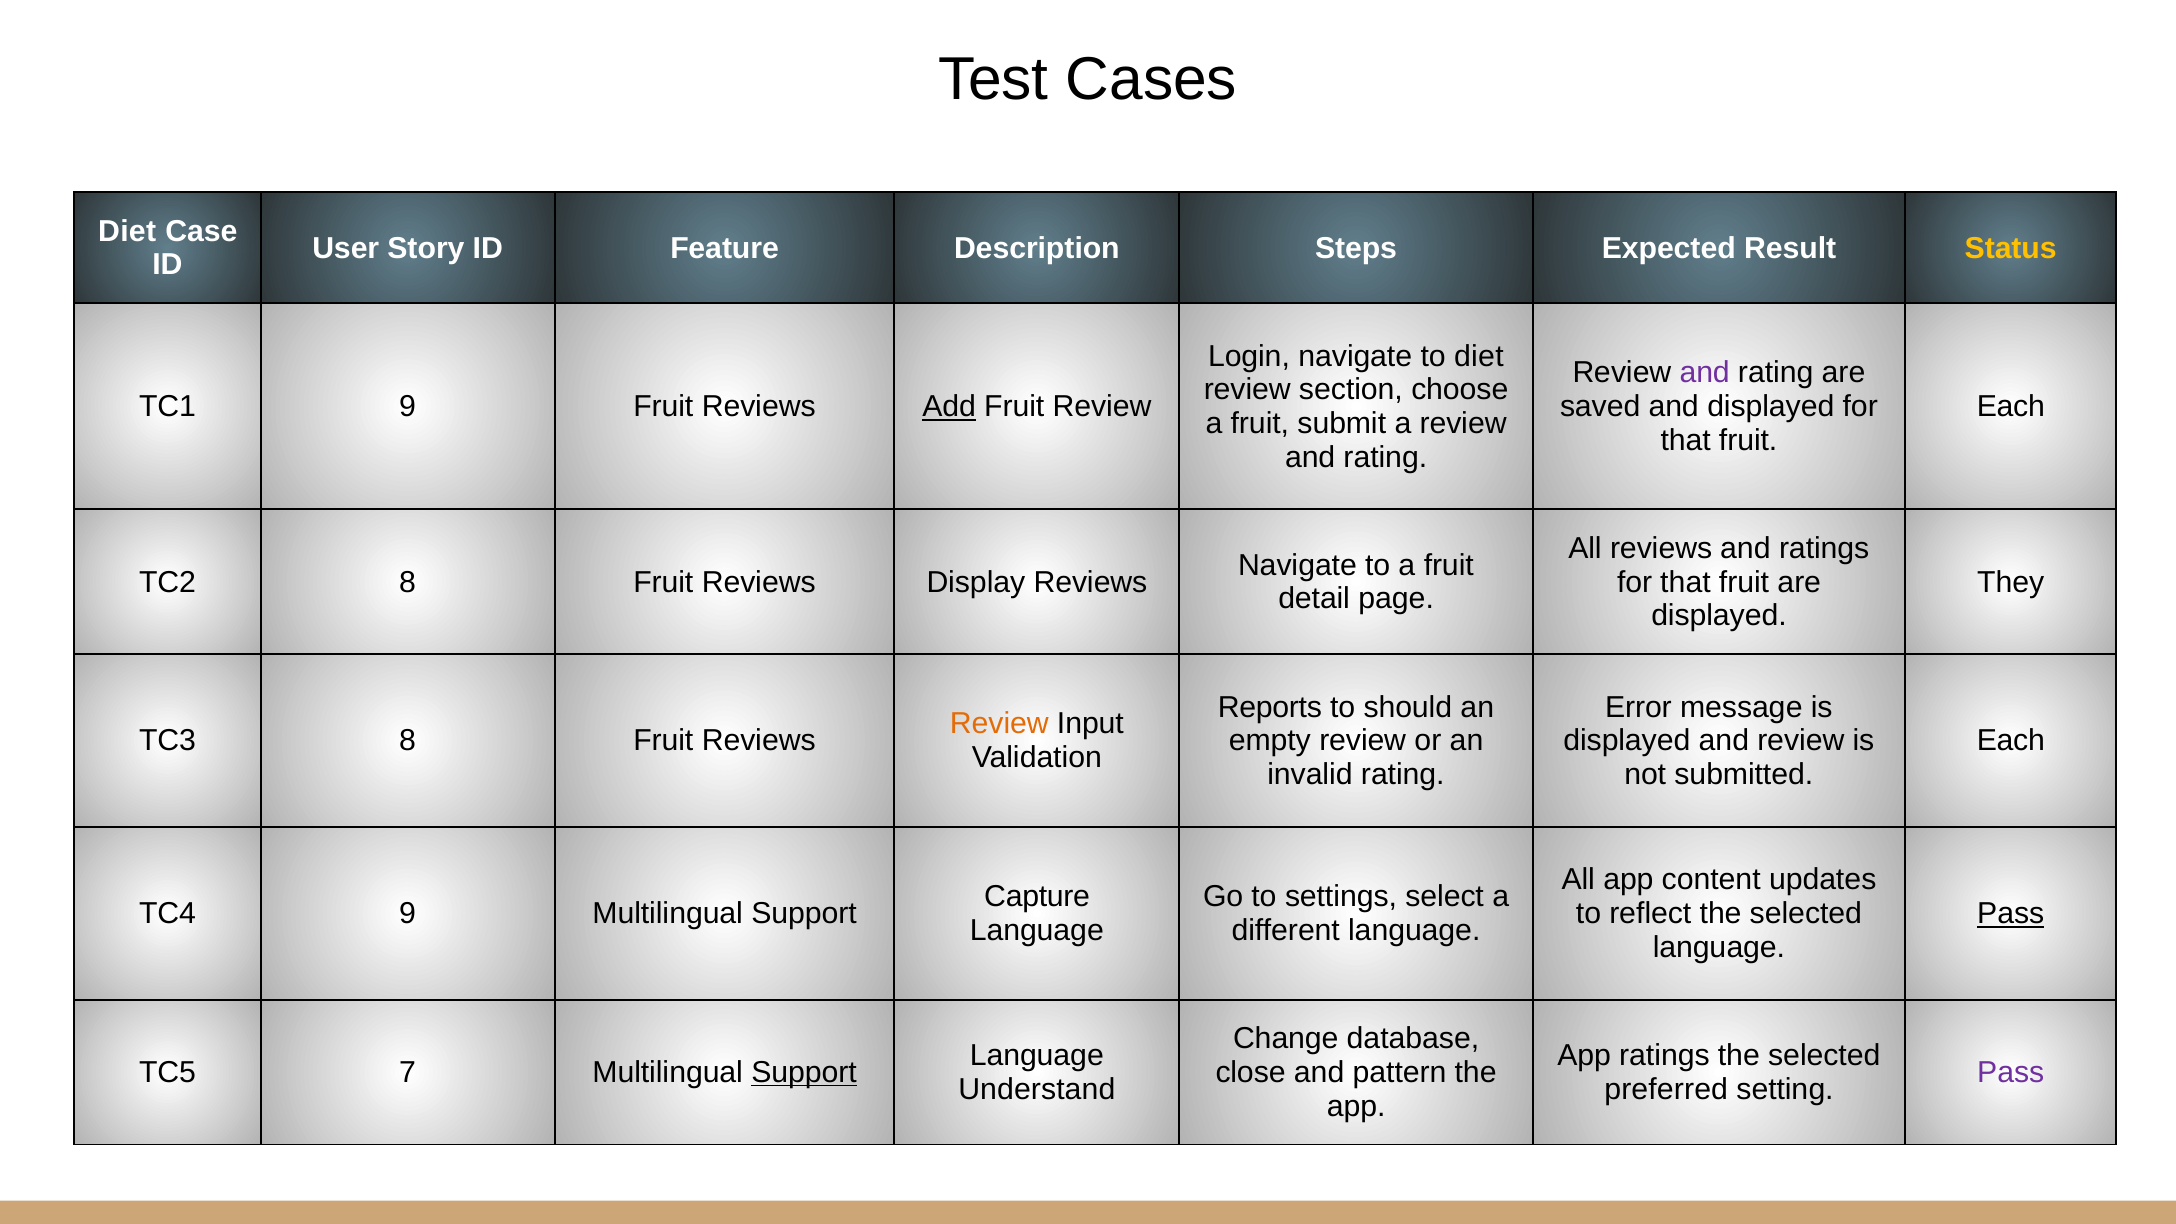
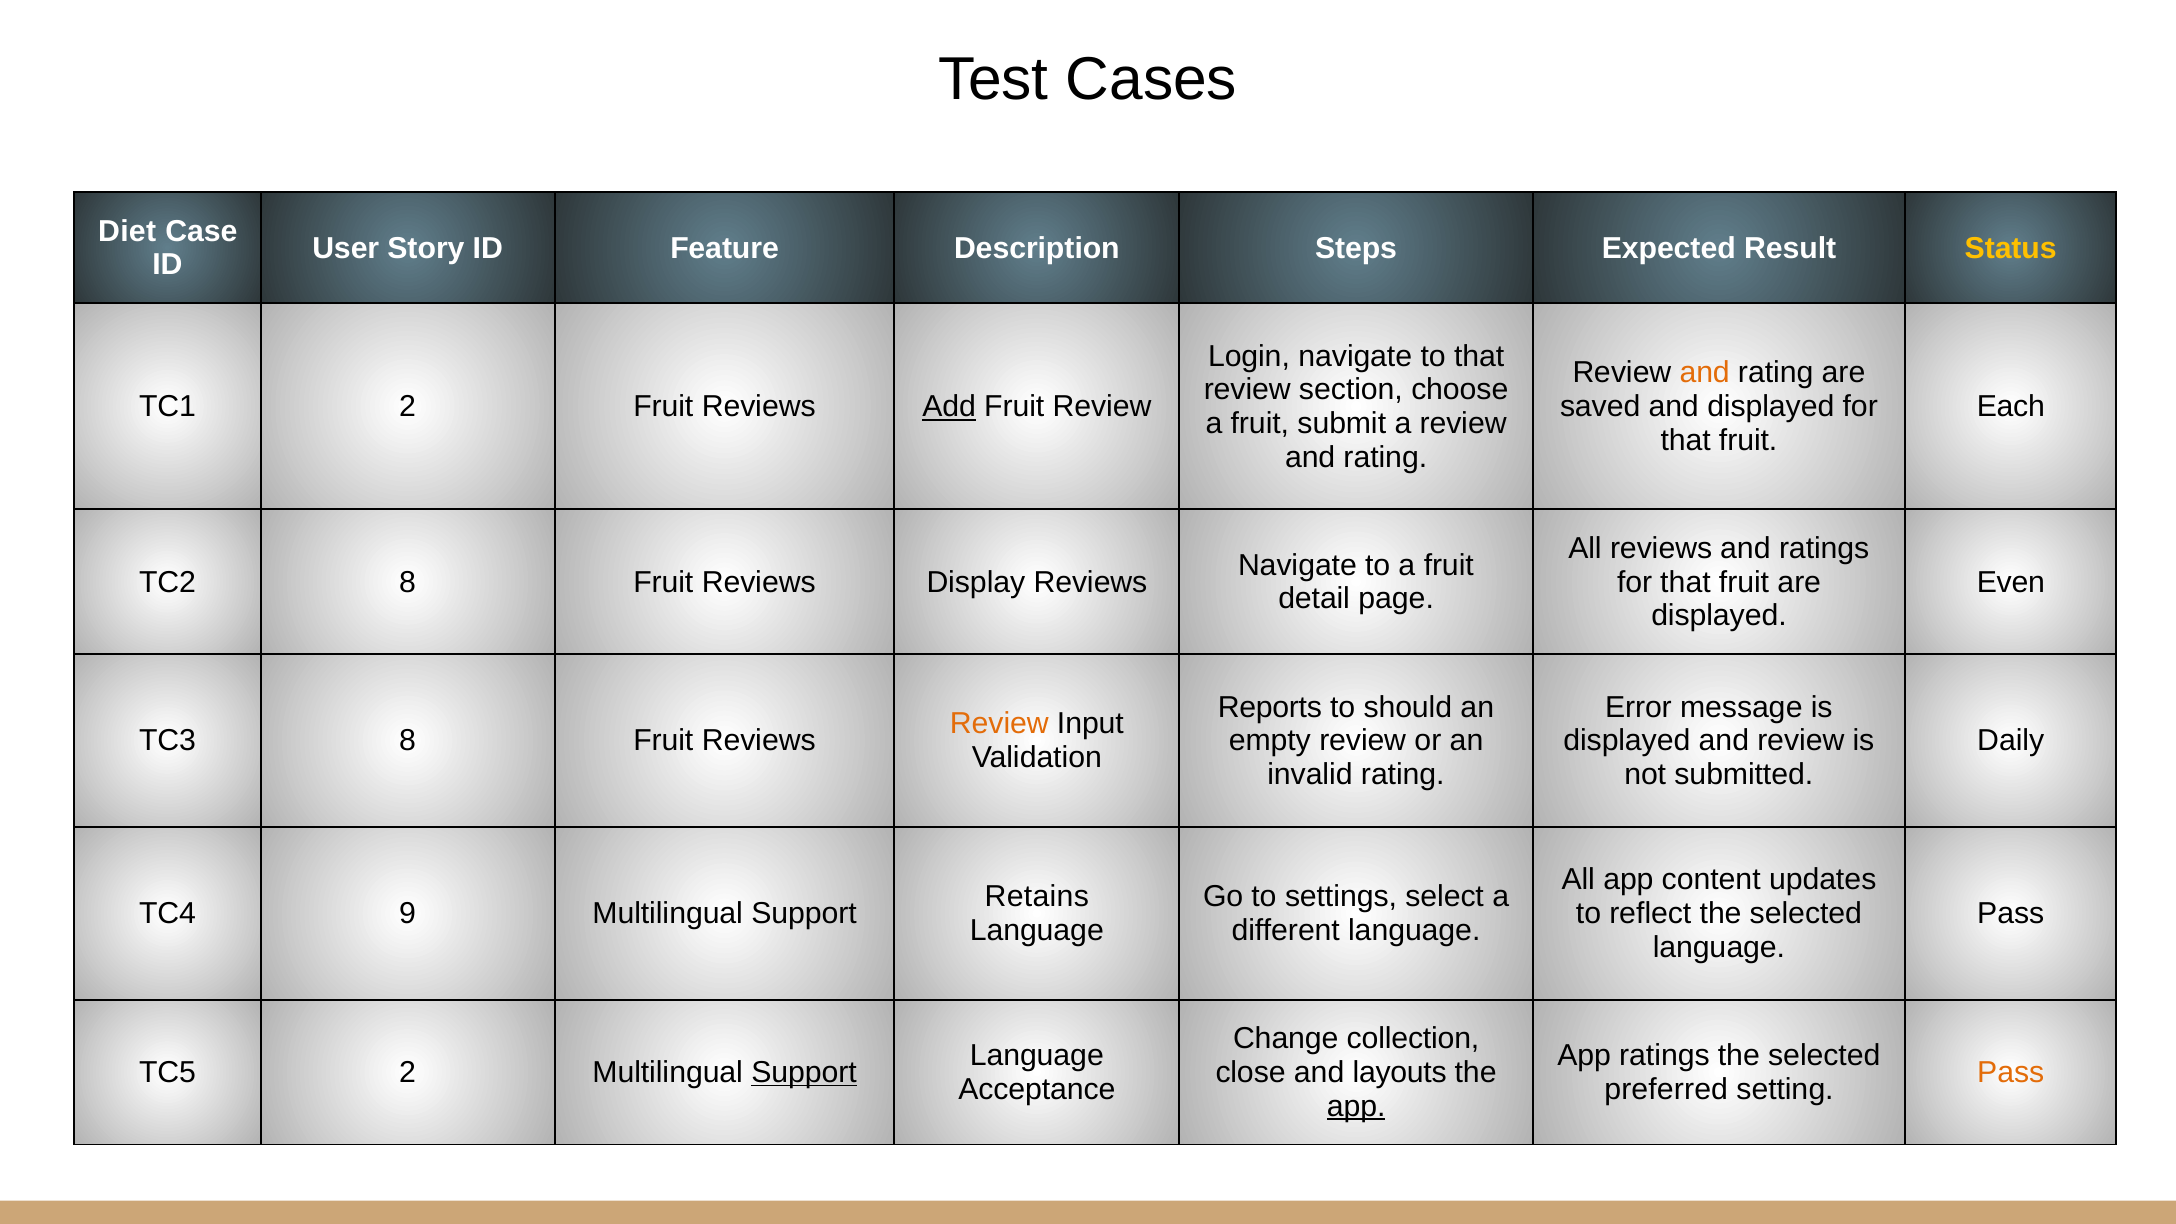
to diet: diet -> that
and at (1705, 373) colour: purple -> orange
TC1 9: 9 -> 2
They: They -> Even
Each at (2011, 741): Each -> Daily
Capture: Capture -> Retains
Pass at (2011, 914) underline: present -> none
database: database -> collection
TC5 7: 7 -> 2
pattern: pattern -> layouts
Pass at (2011, 1073) colour: purple -> orange
Understand: Understand -> Acceptance
app at (1356, 1106) underline: none -> present
